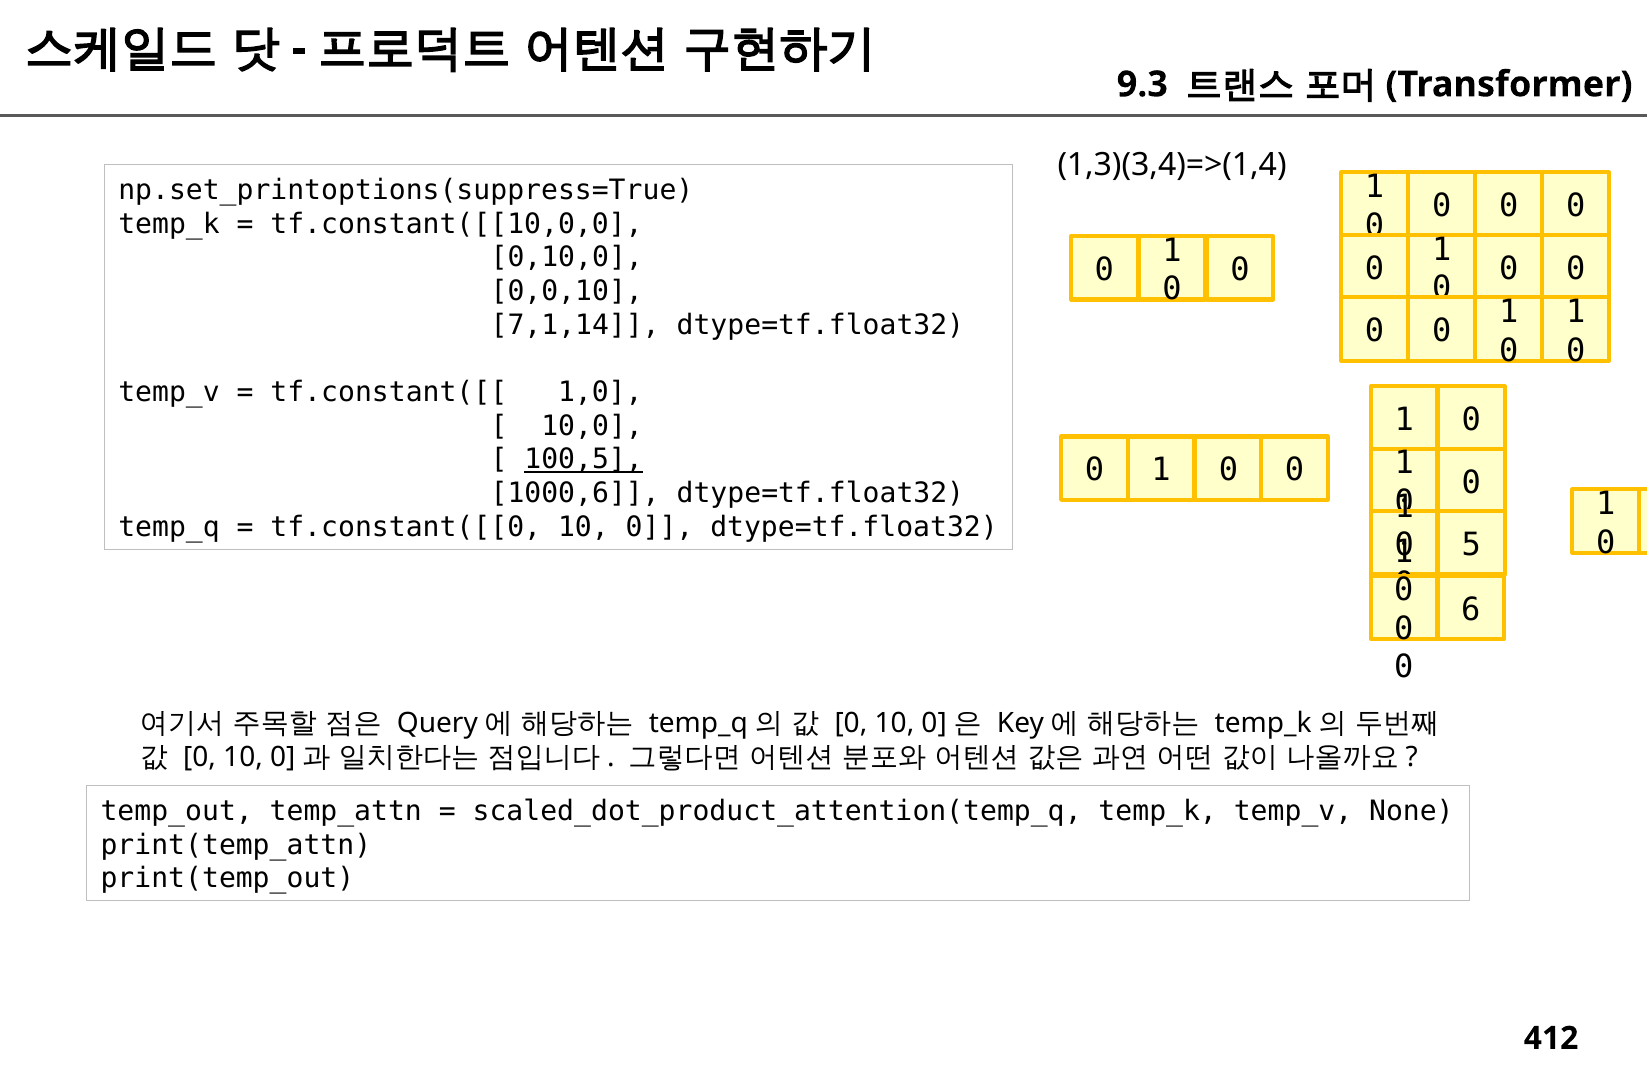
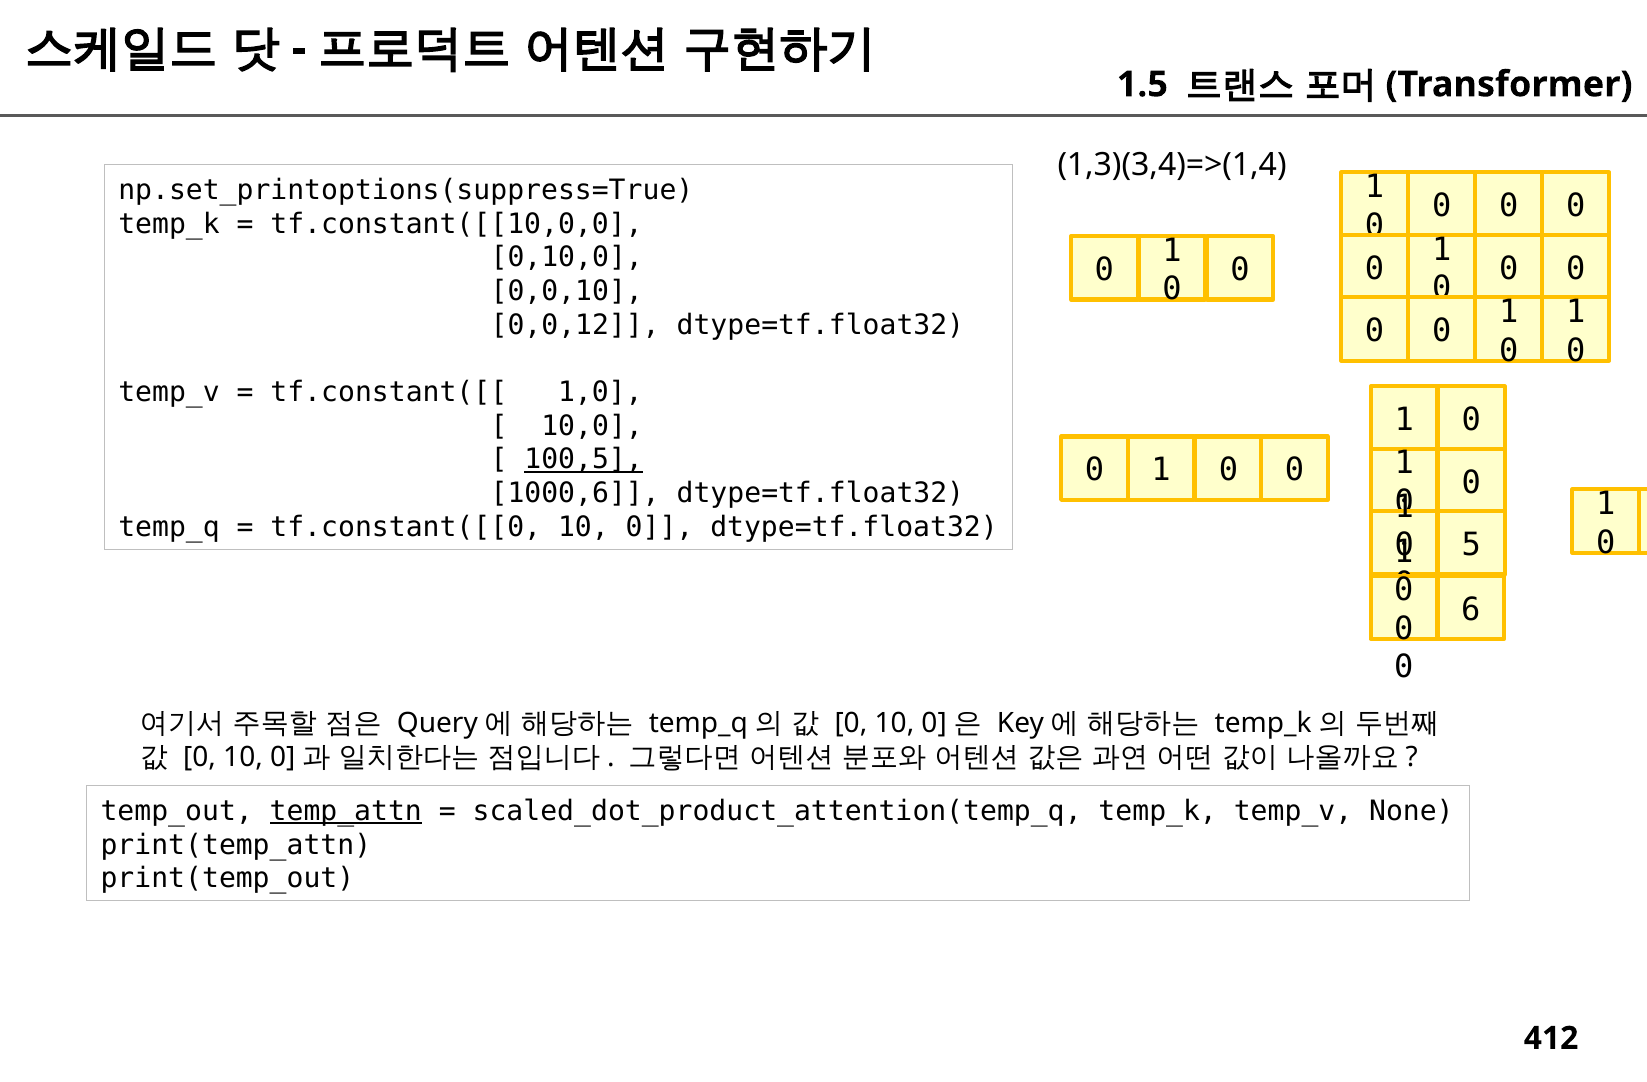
9.3: 9.3 -> 1.5
7,1,14: 7,1,14 -> 0,0,12
temp_attn underline: none -> present
